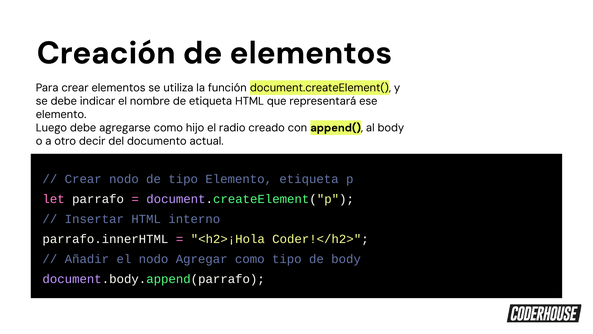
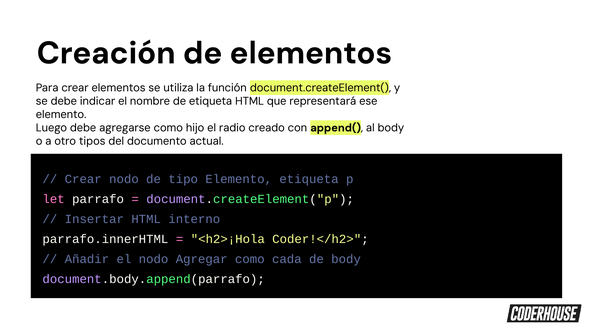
decir: decir -> tipos
como tipo: tipo -> cada
